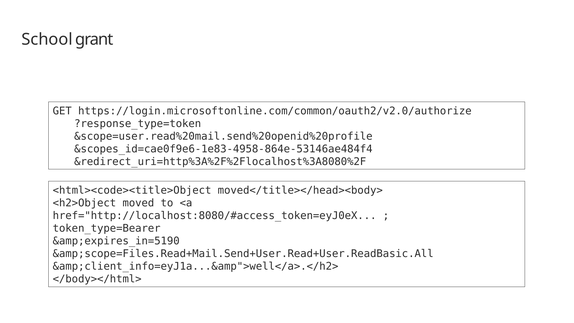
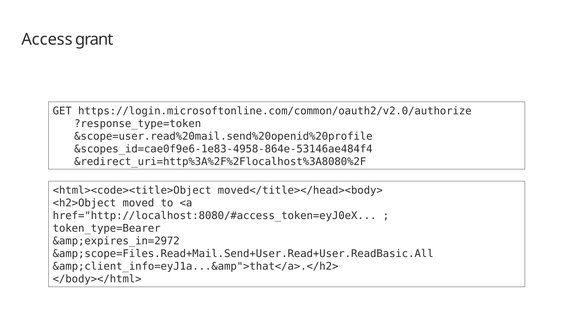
School: School -> Access
&amp;expires_in=5190: &amp;expires_in=5190 -> &amp;expires_in=2972
&amp;client_info=eyJ1a...&amp">well</a>.</h2>: &amp;client_info=eyJ1a...&amp">well</a>.</h2> -> &amp;client_info=eyJ1a...&amp">that</a>.</h2>
